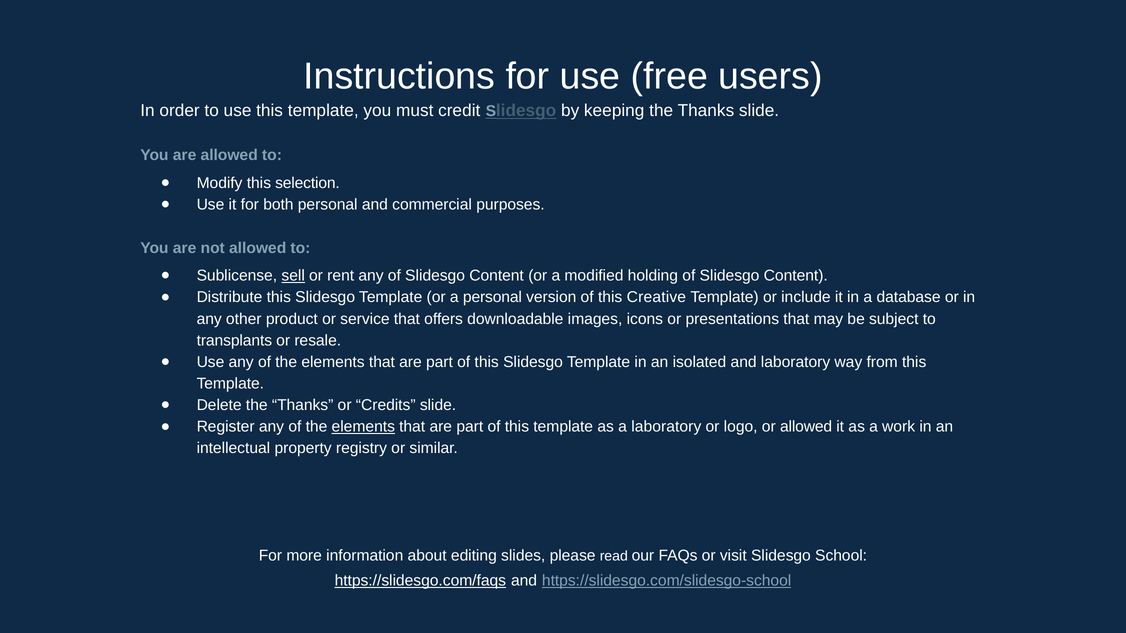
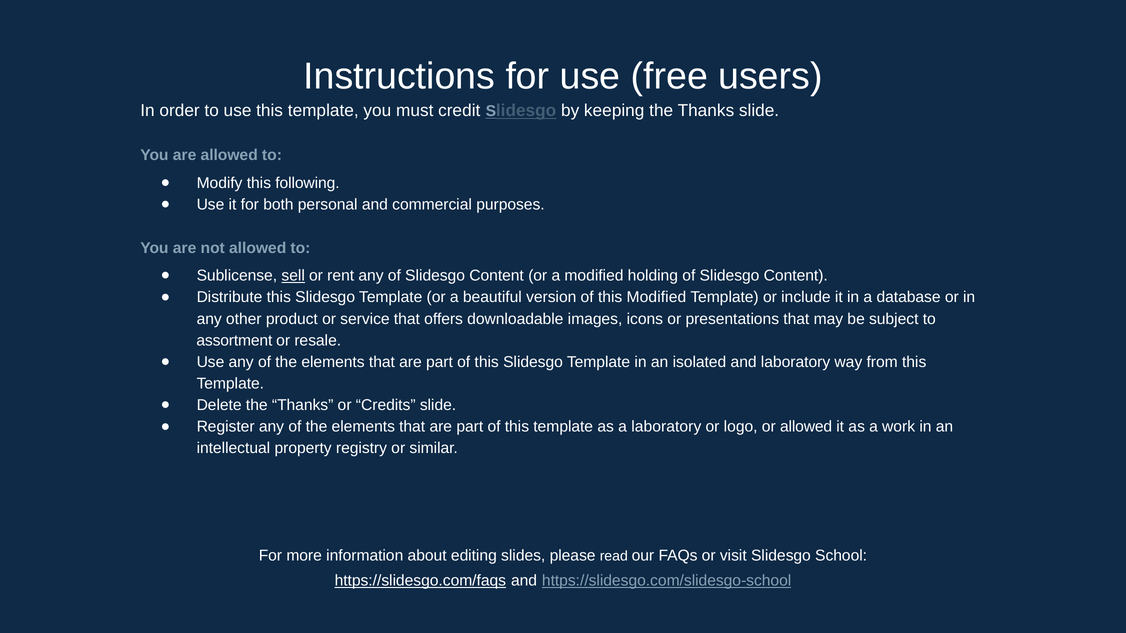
selection: selection -> following
a personal: personal -> beautiful
this Creative: Creative -> Modified
transplants: transplants -> assortment
elements at (363, 427) underline: present -> none
